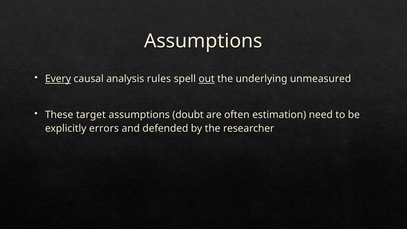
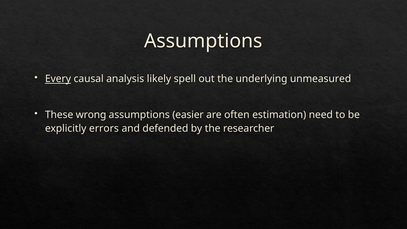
rules: rules -> likely
out underline: present -> none
target: target -> wrong
doubt: doubt -> easier
